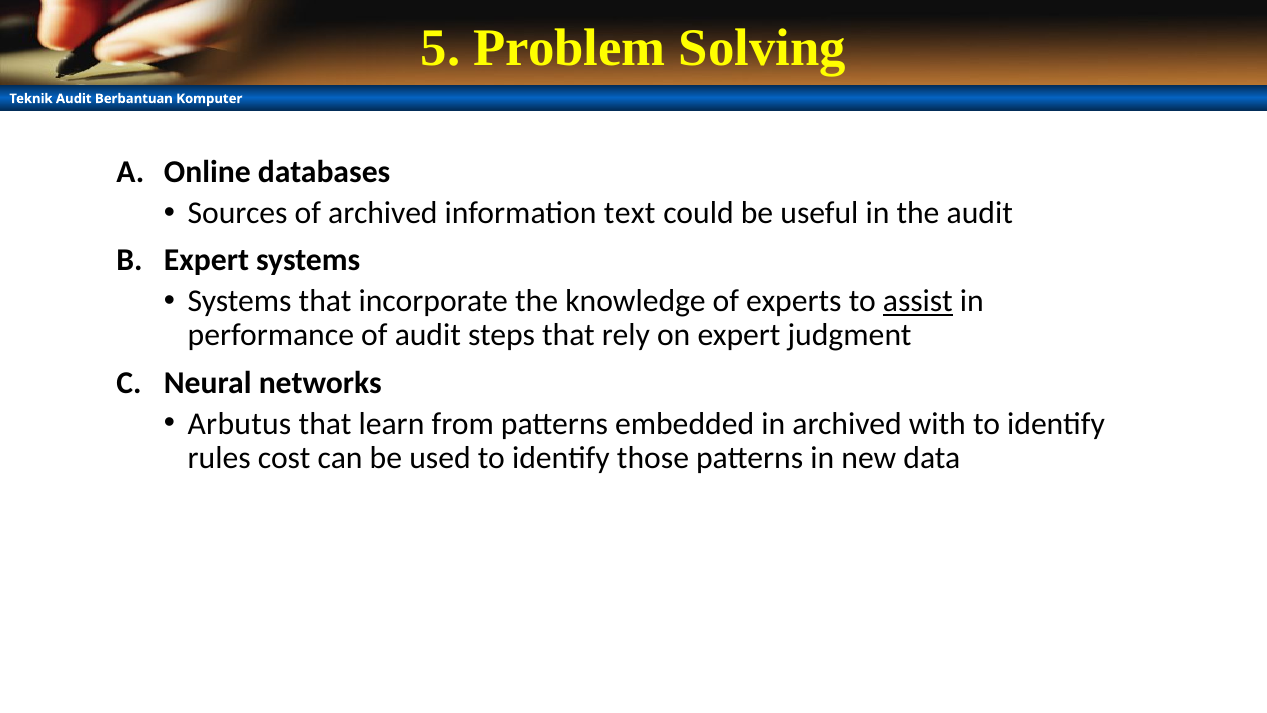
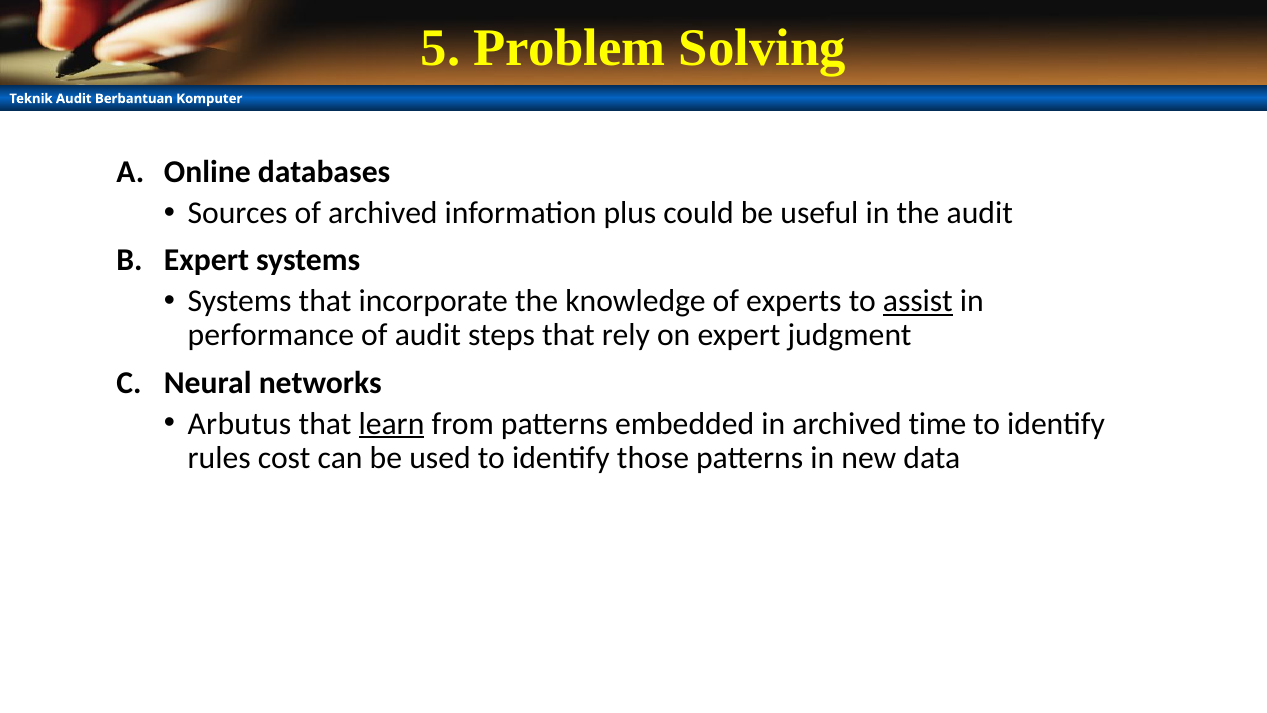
text: text -> plus
learn underline: none -> present
with: with -> time
